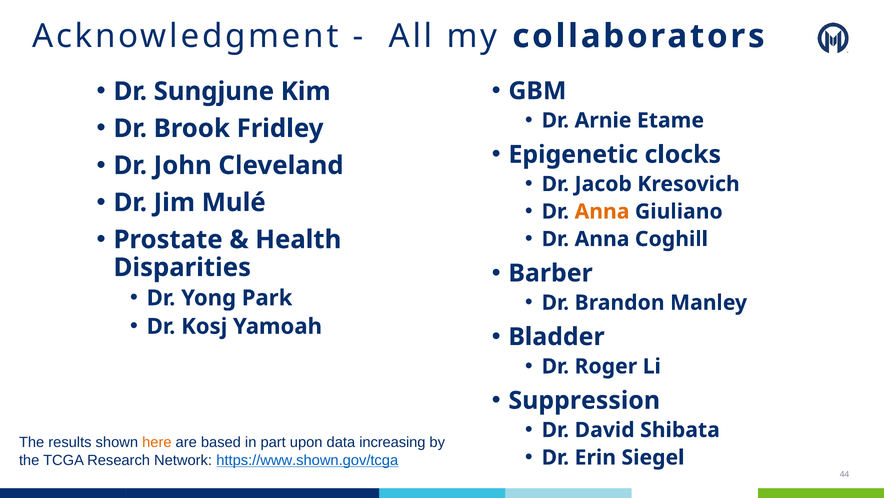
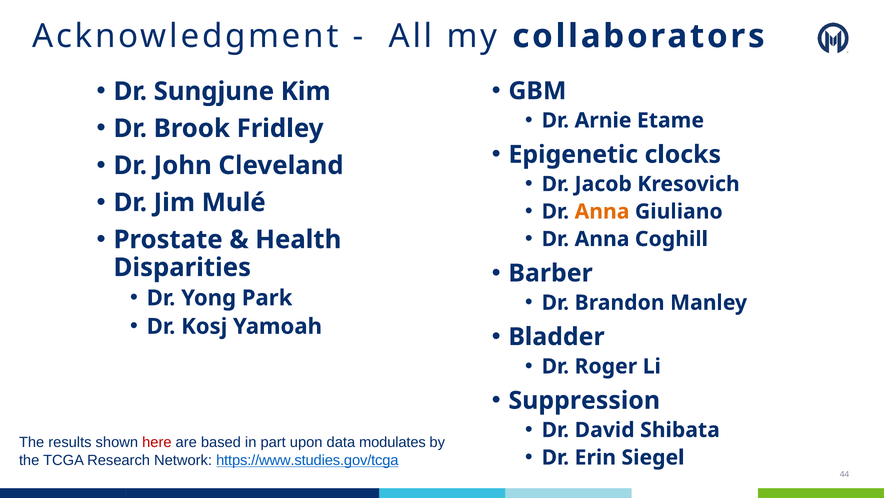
here colour: orange -> red
increasing: increasing -> modulates
https://www.shown.gov/tcga: https://www.shown.gov/tcga -> https://www.studies.gov/tcga
